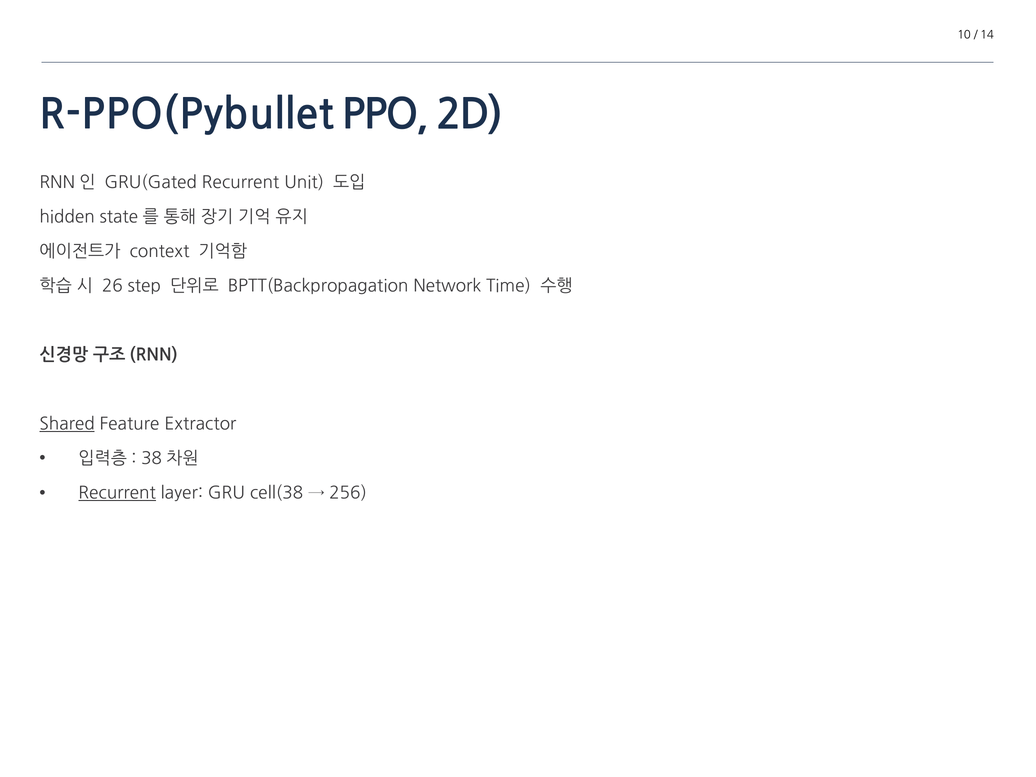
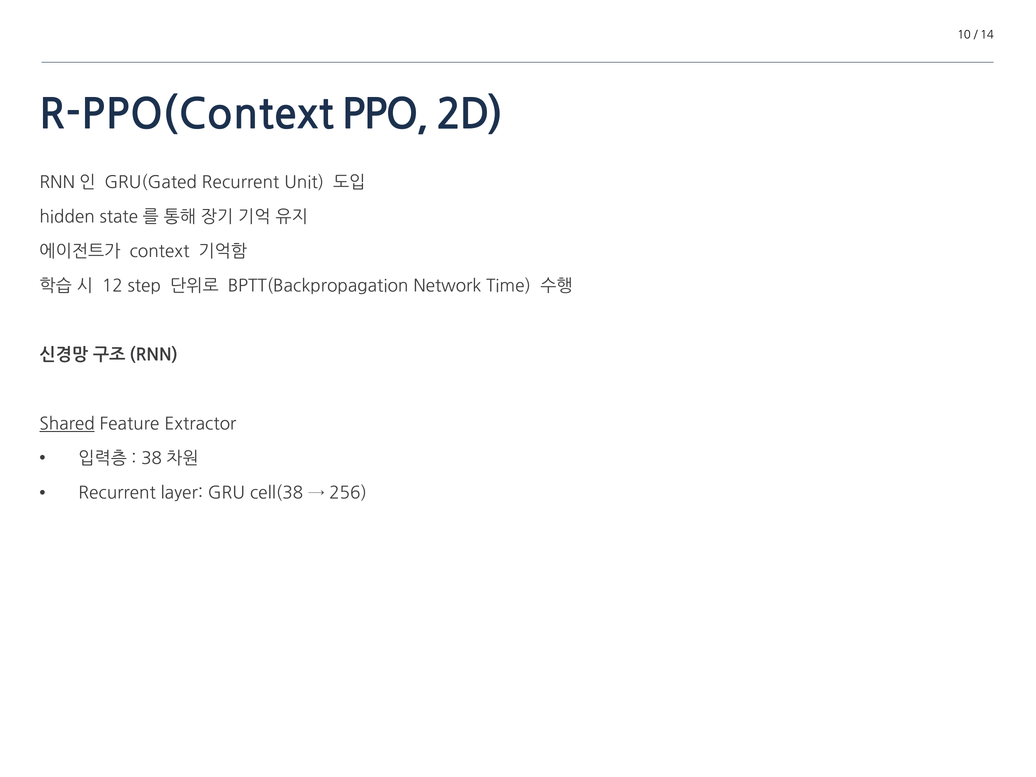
R-PPO(Pybullet: R-PPO(Pybullet -> R-PPO(Context
26: 26 -> 12
Recurrent at (117, 493) underline: present -> none
